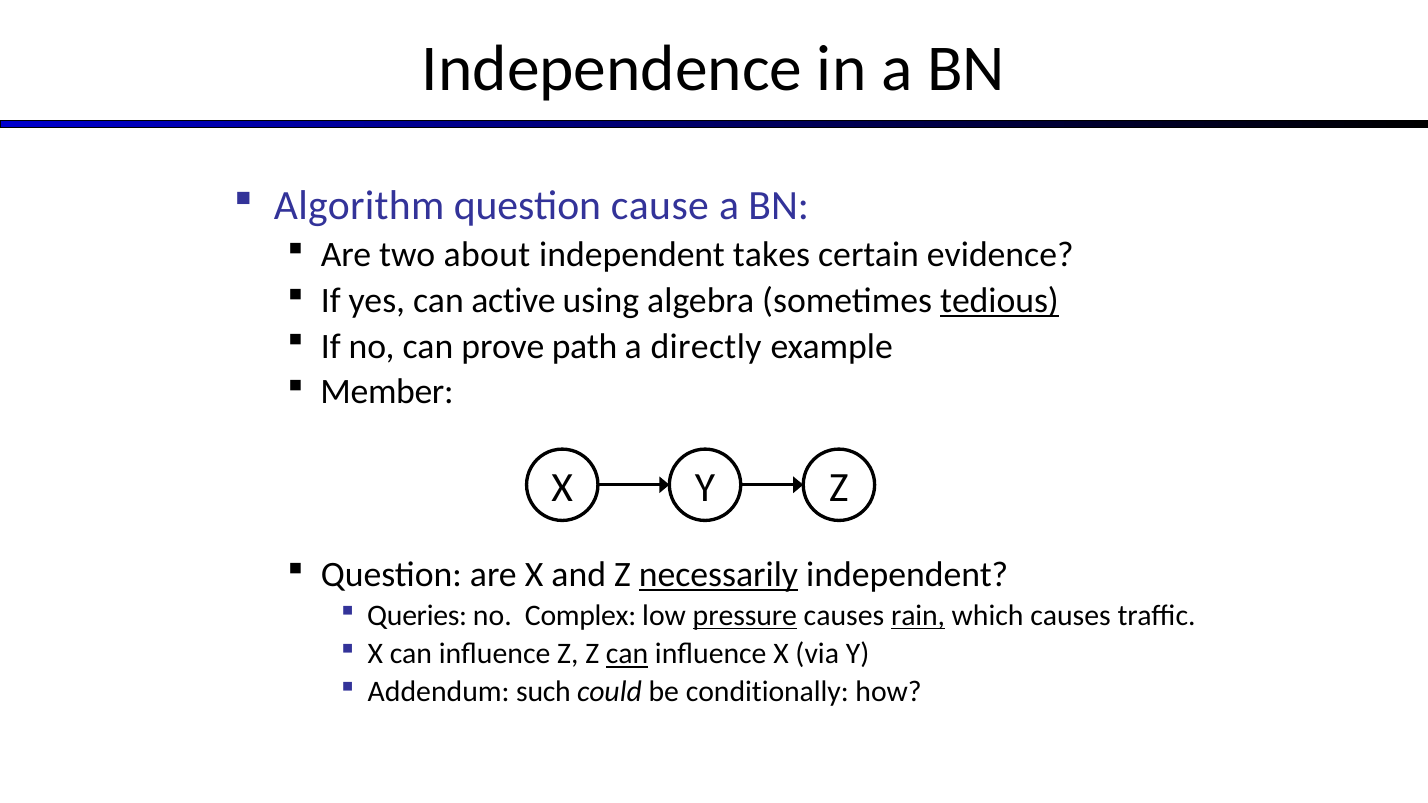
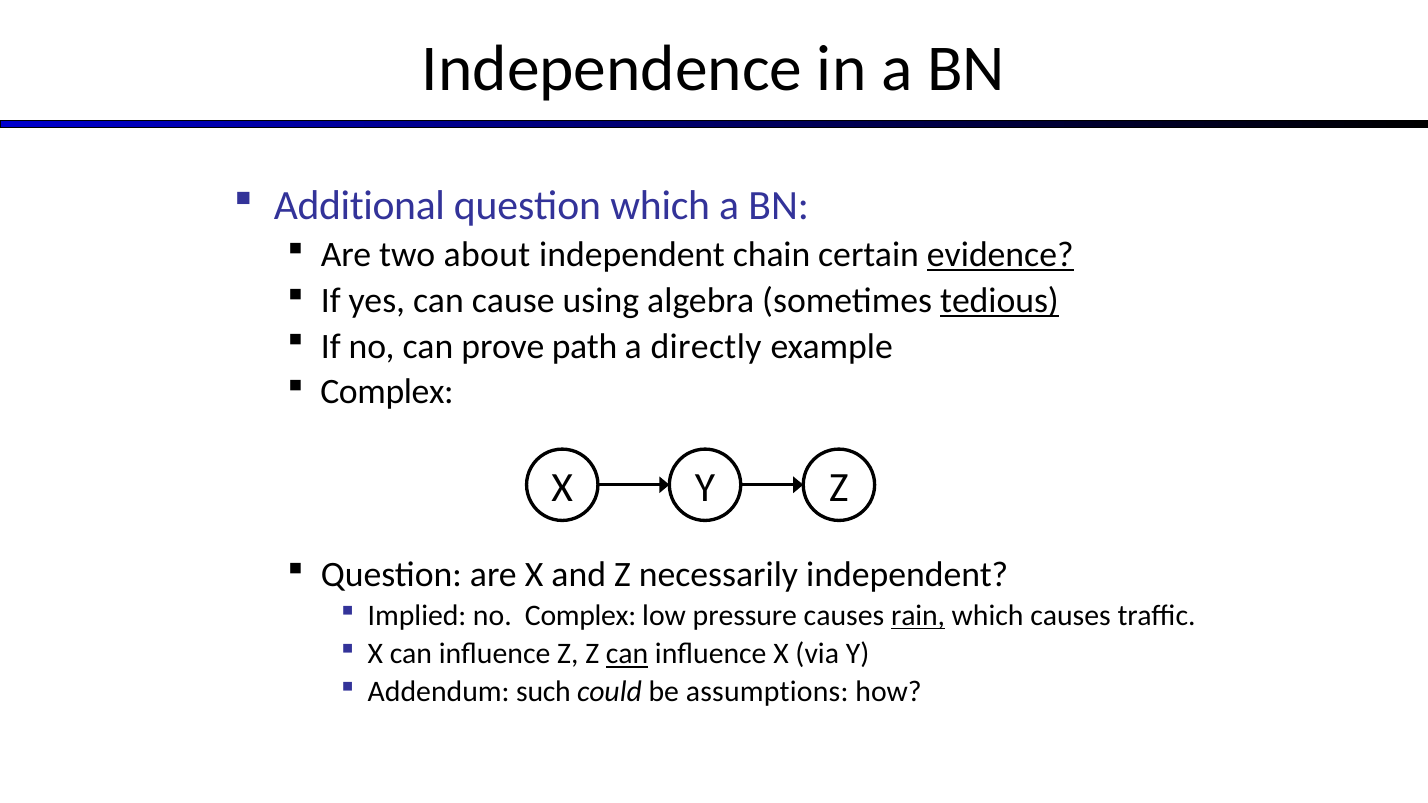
Algorithm: Algorithm -> Additional
question cause: cause -> which
takes: takes -> chain
evidence underline: none -> present
active: active -> cause
Member at (387, 392): Member -> Complex
necessarily underline: present -> none
Queries: Queries -> Implied
pressure underline: present -> none
conditionally: conditionally -> assumptions
